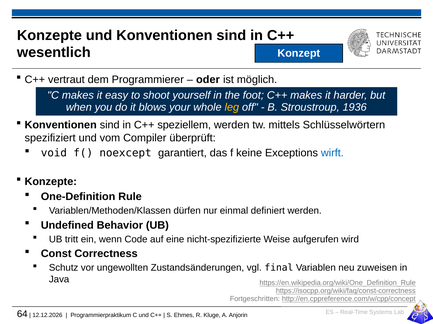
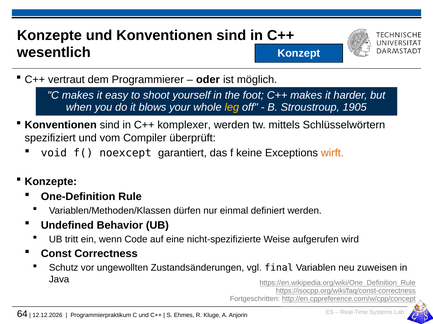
1936: 1936 -> 1905
speziellem: speziellem -> komplexer
wirft colour: blue -> orange
